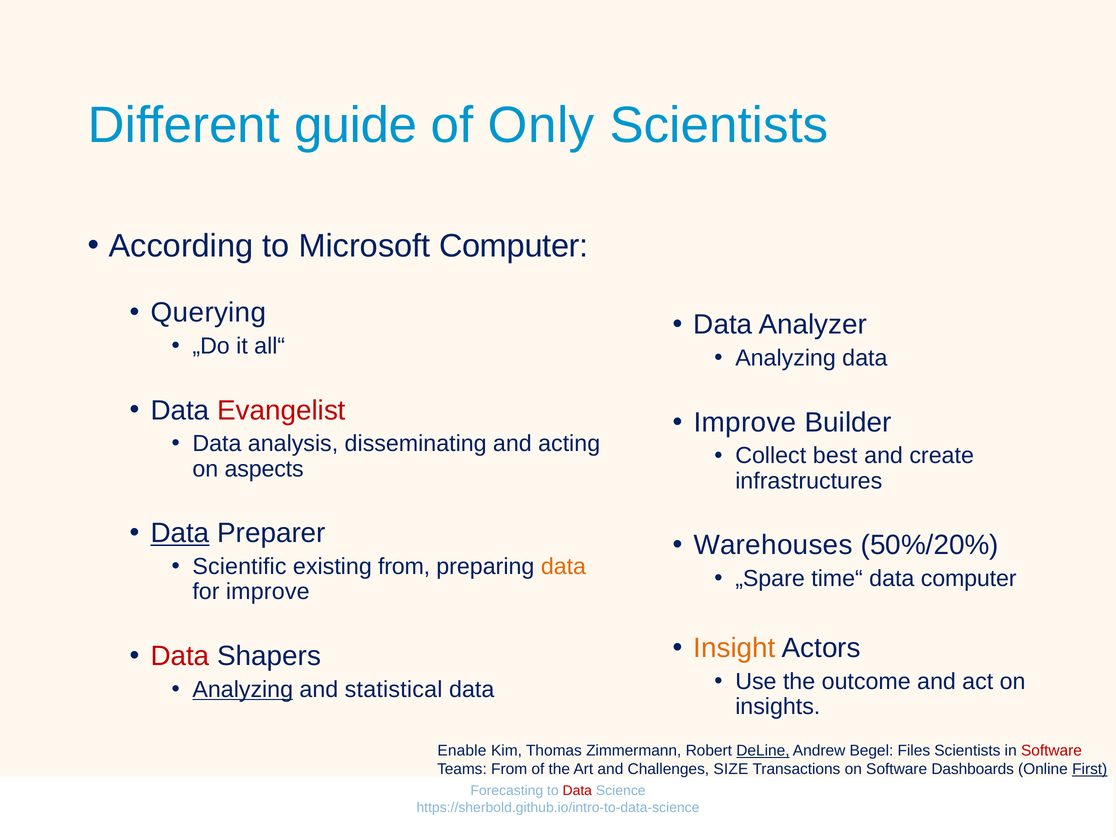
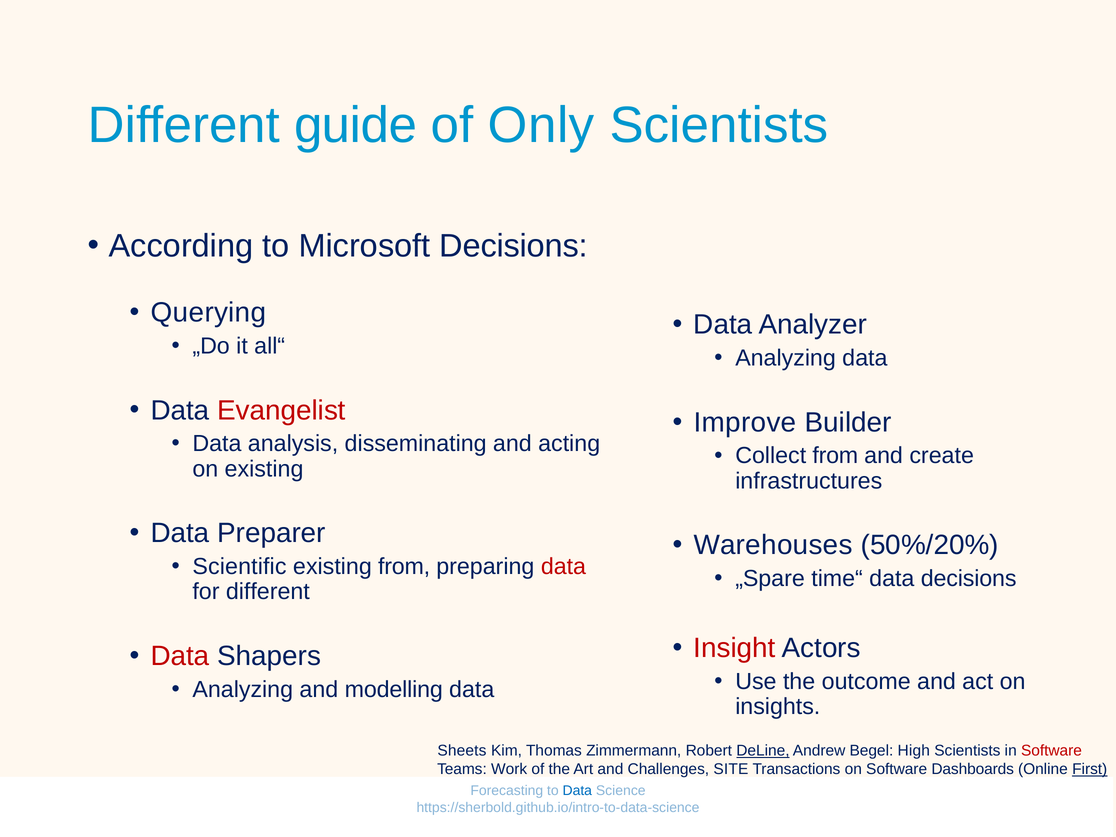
Microsoft Computer: Computer -> Decisions
Collect best: best -> from
on aspects: aspects -> existing
Data at (180, 533) underline: present -> none
data at (563, 567) colour: orange -> red
data computer: computer -> decisions
for improve: improve -> different
Insight colour: orange -> red
Analyzing at (243, 690) underline: present -> none
statistical: statistical -> modelling
Enable: Enable -> Sheets
Files: Files -> High
Teams From: From -> Work
SIZE: SIZE -> SITE
Data at (577, 791) colour: red -> blue
